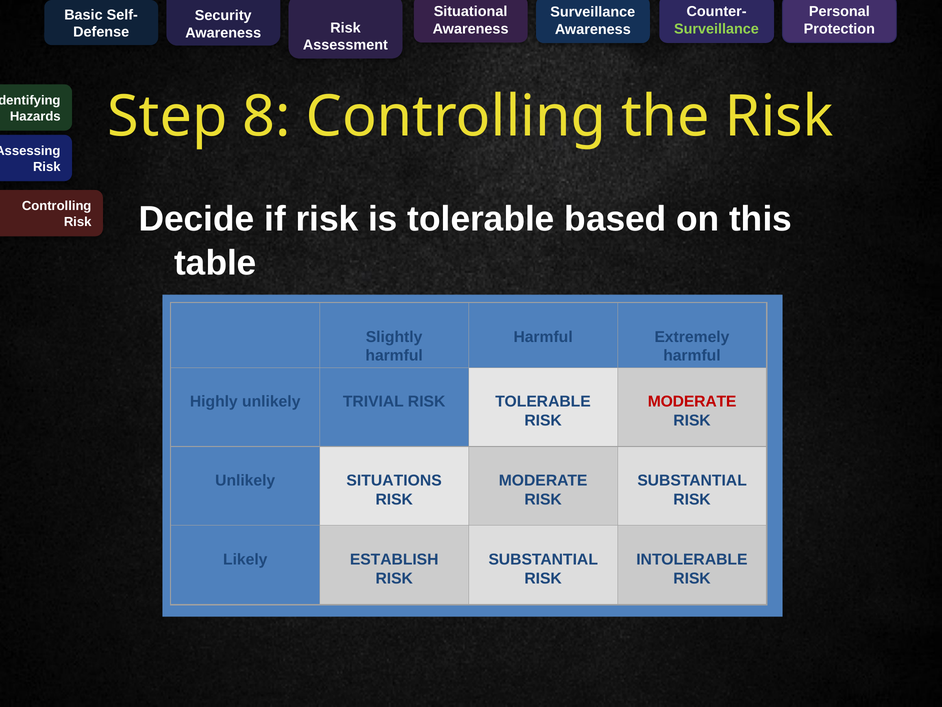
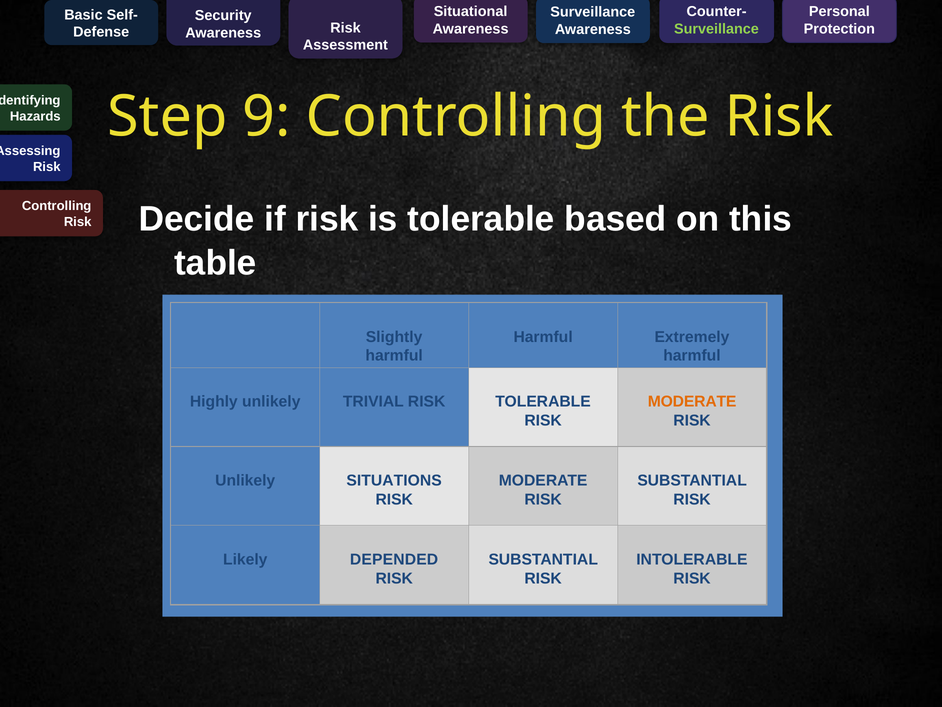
8: 8 -> 9
MODERATE at (692, 401) colour: red -> orange
ESTABLISH: ESTABLISH -> DEPENDED
